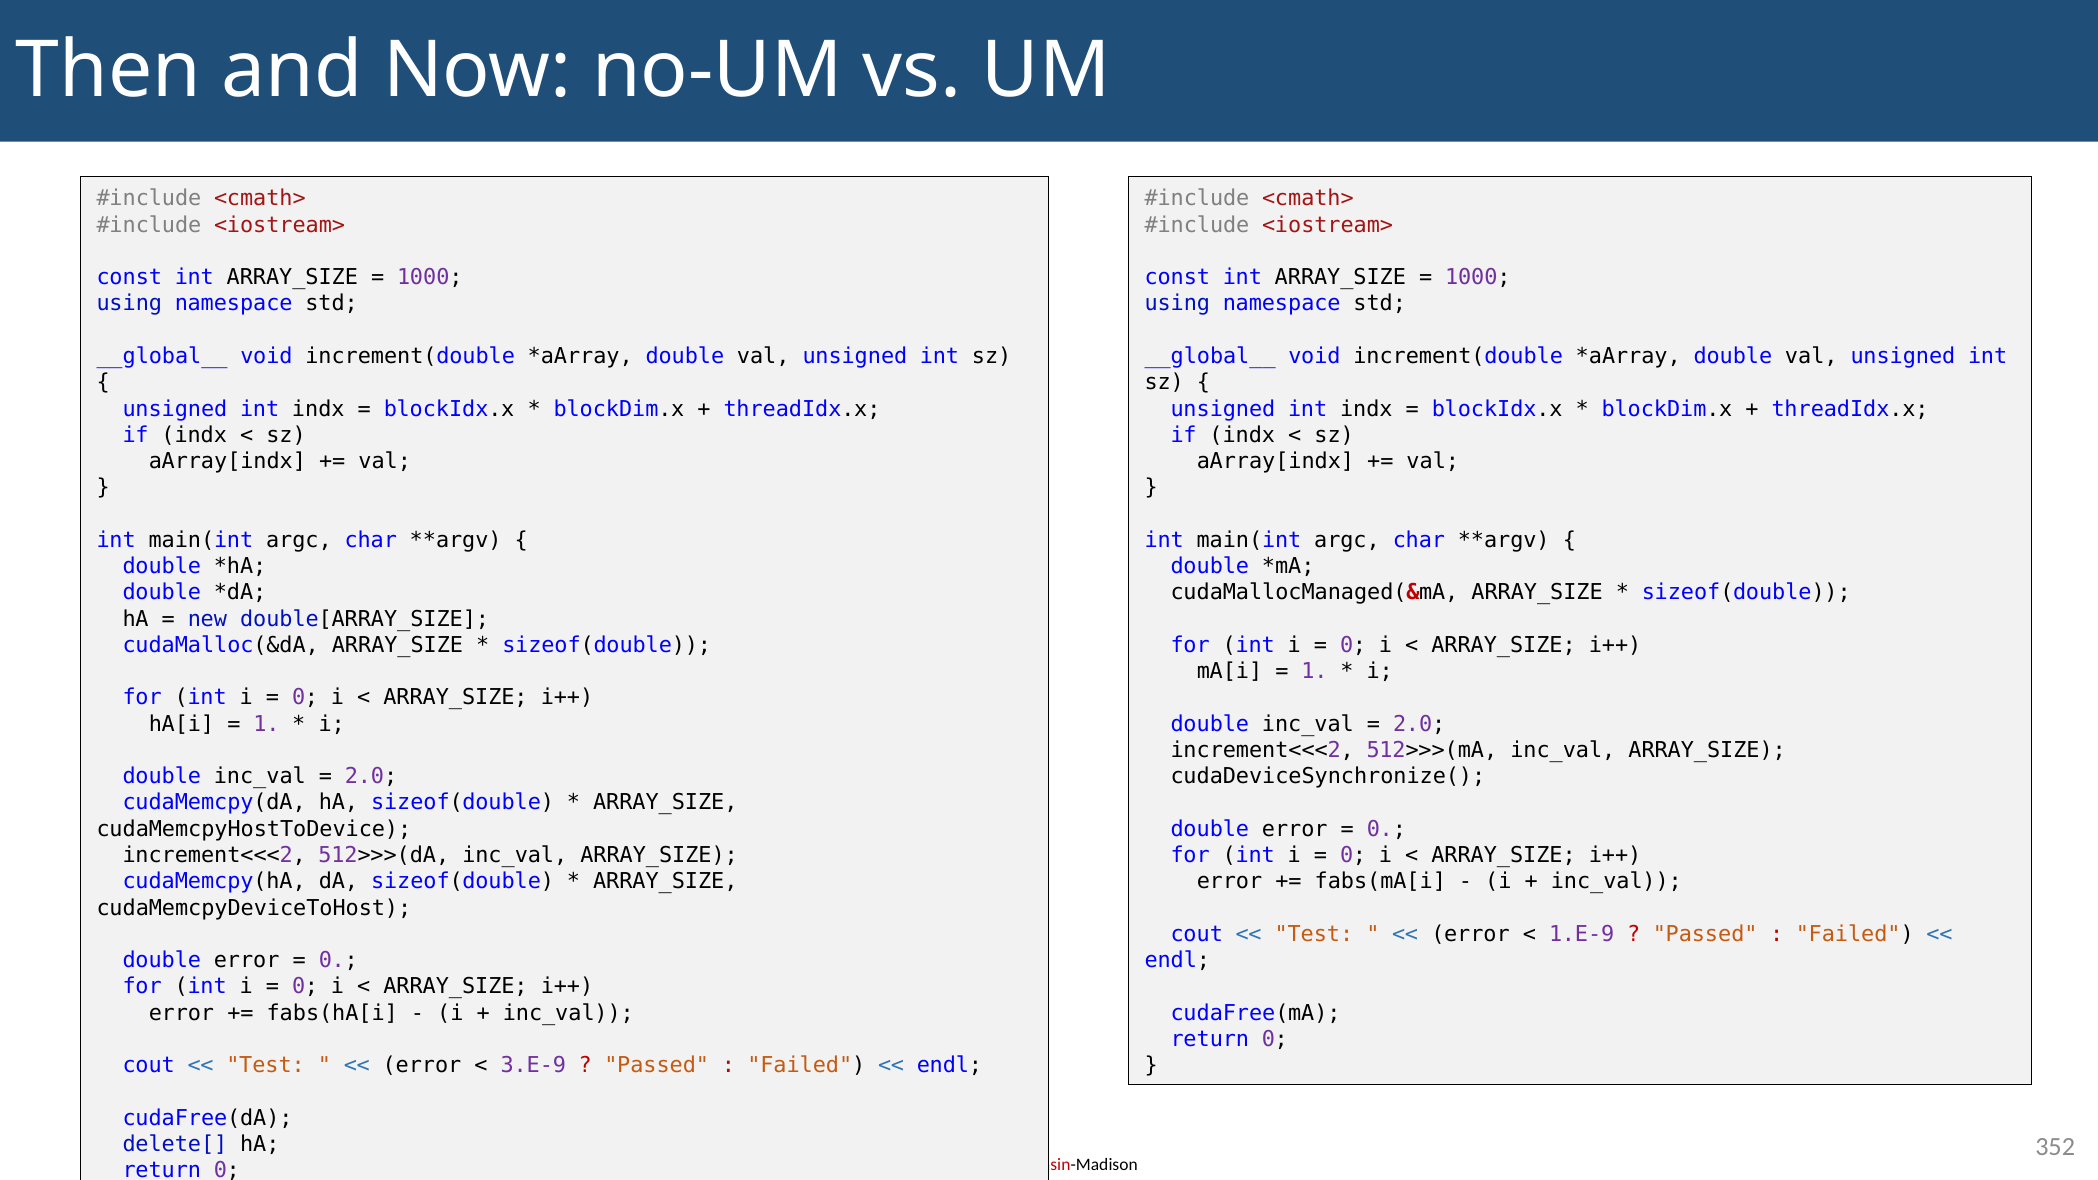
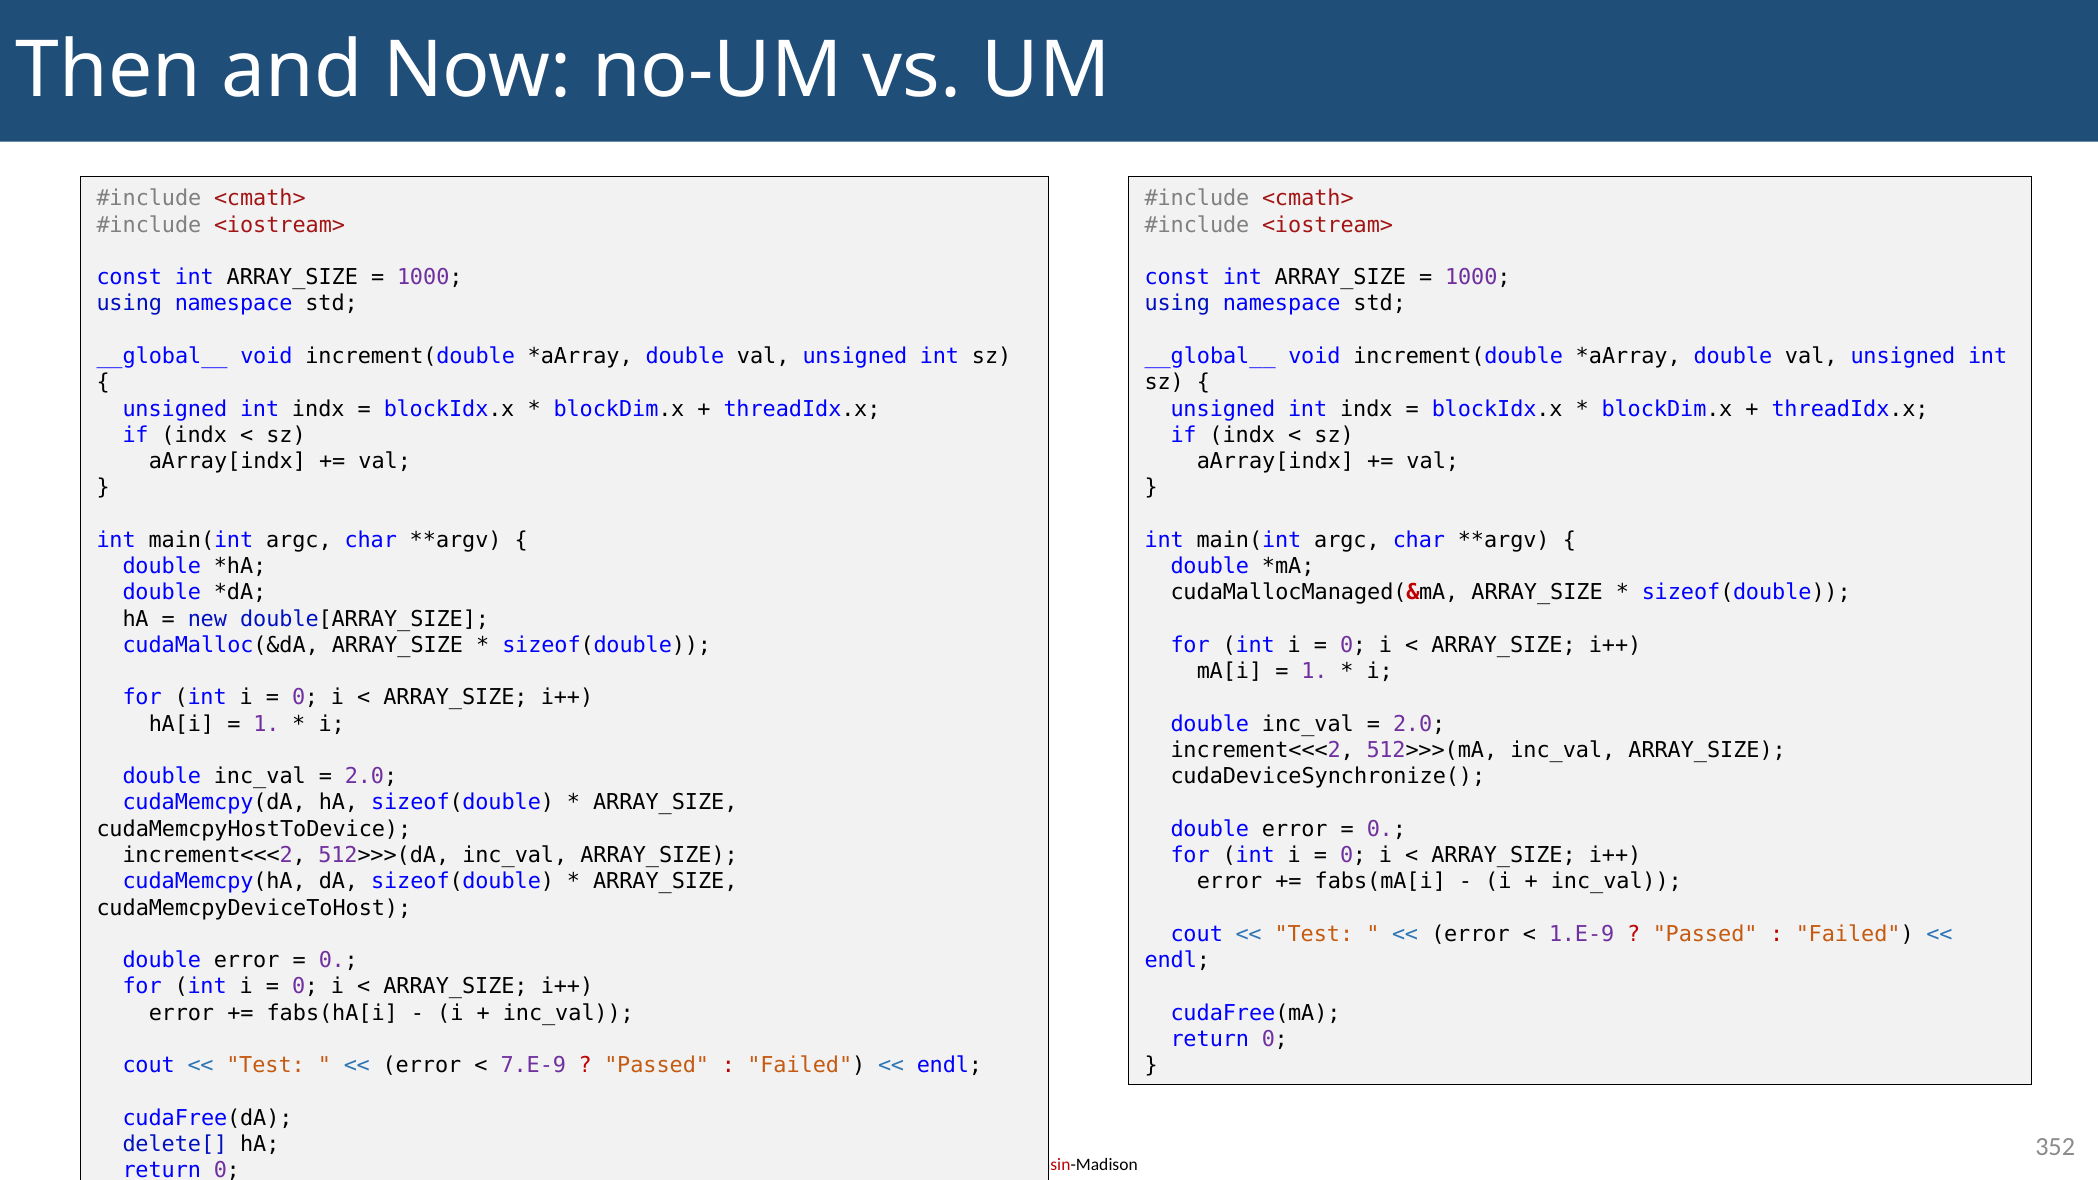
3.E-9: 3.E-9 -> 7.E-9
